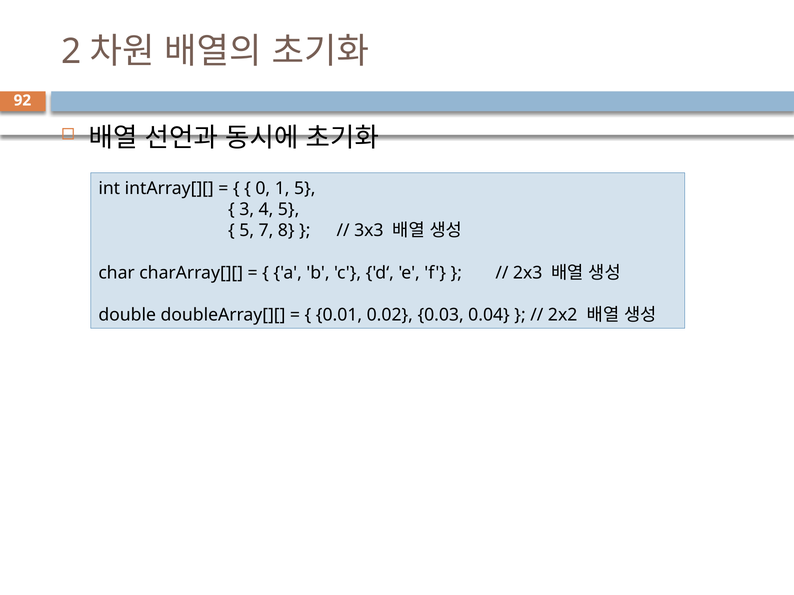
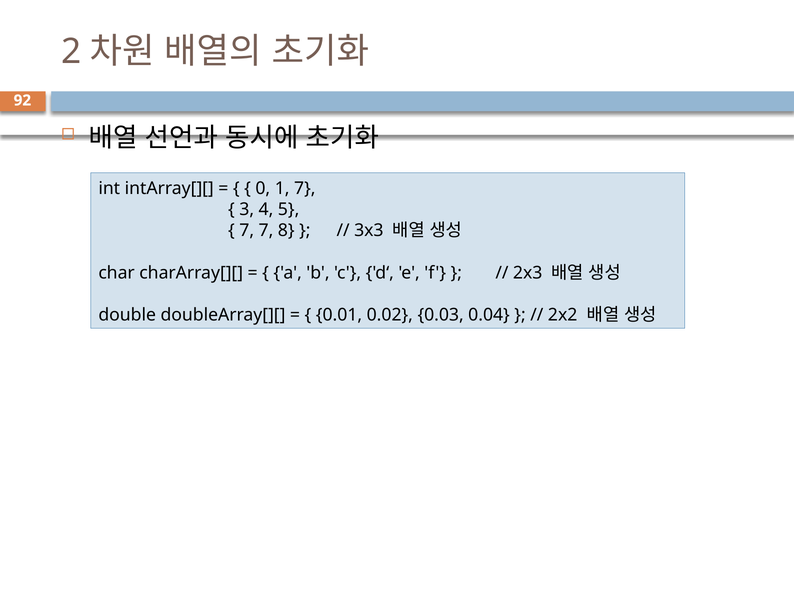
1 5: 5 -> 7
5 at (247, 231): 5 -> 7
